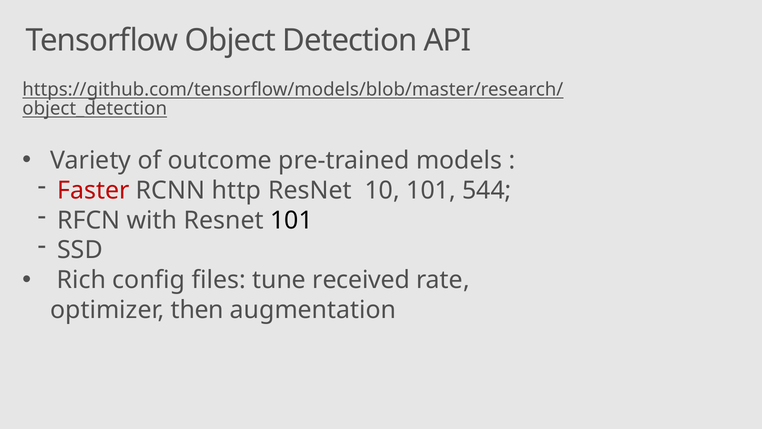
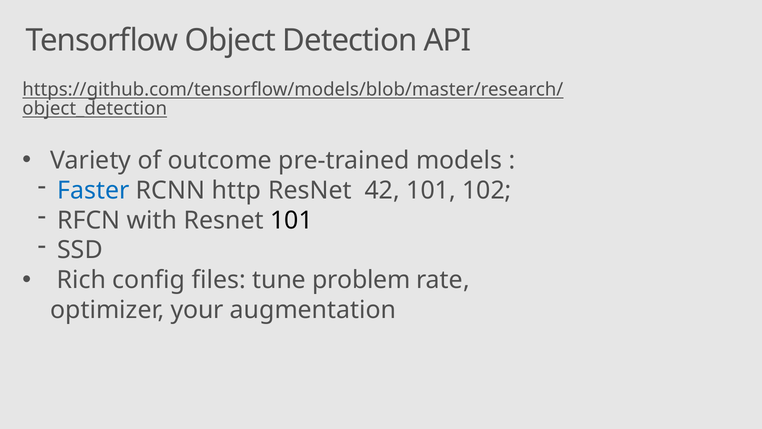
Faster colour: red -> blue
10: 10 -> 42
544: 544 -> 102
received: received -> problem
then: then -> your
